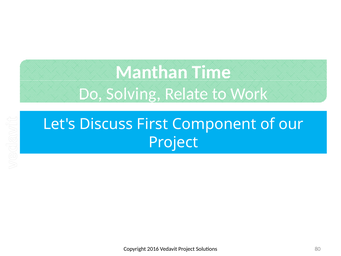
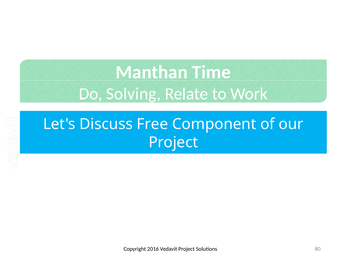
First: First -> Free
